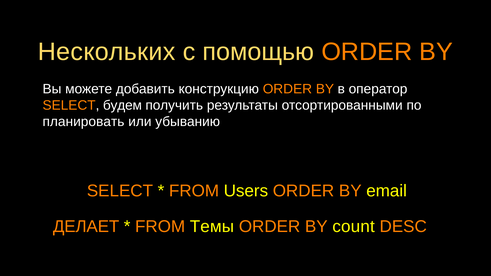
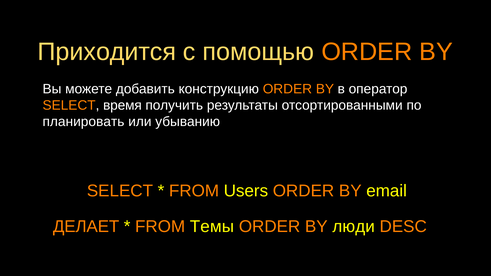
Нескольких: Нескольких -> Приходится
будем: будем -> время
count: count -> люди
